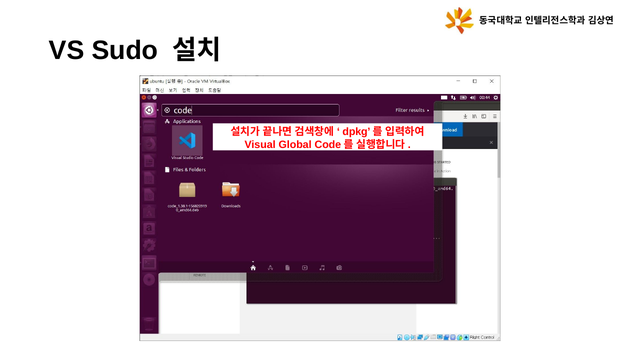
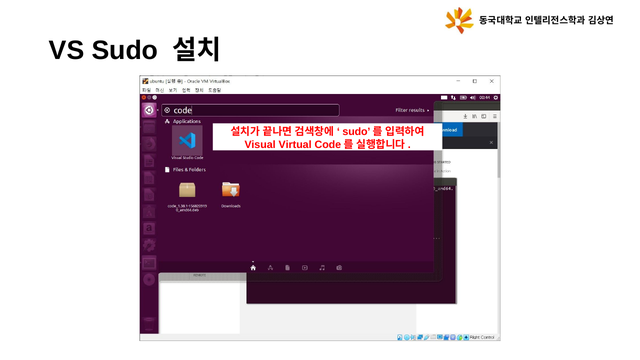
dpkg at (356, 132): dpkg -> sudo
Global: Global -> Virtual
